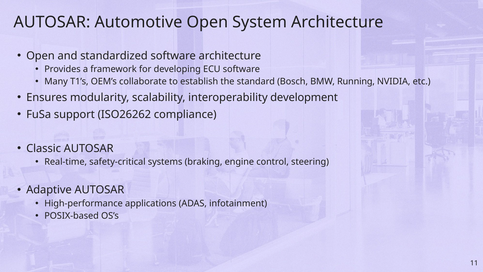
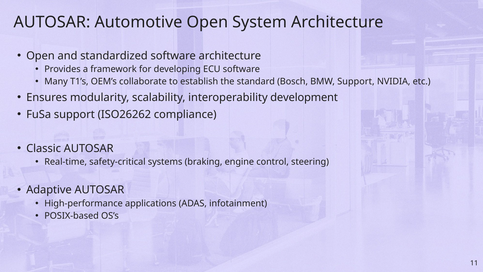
BMW Running: Running -> Support
